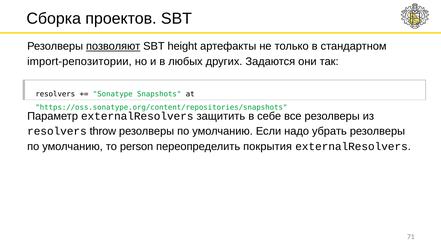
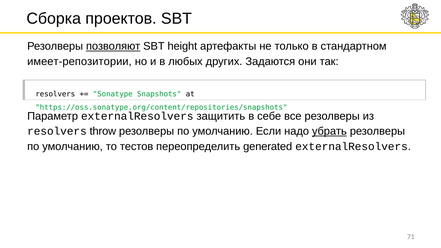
import-репозитории: import-репозитории -> имеет-репозитории
убрать underline: none -> present
person: person -> тестов
покрытия: покрытия -> generated
